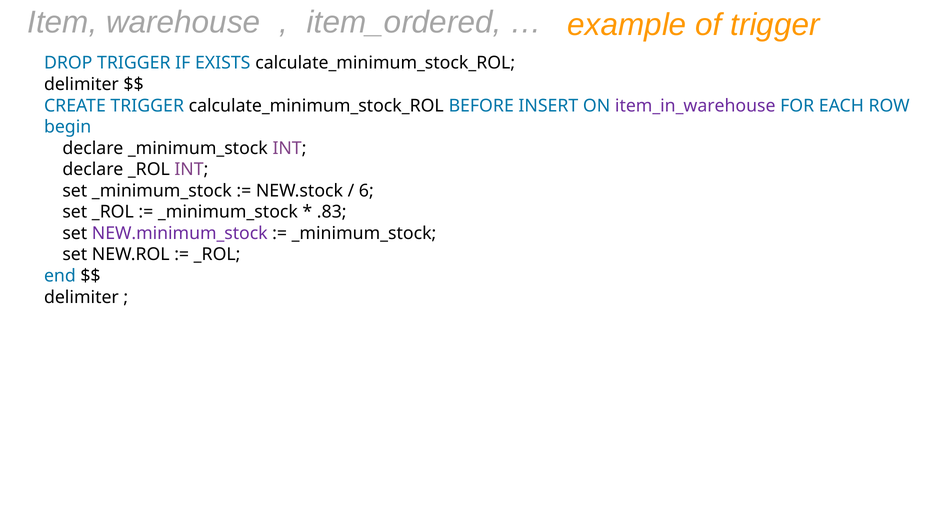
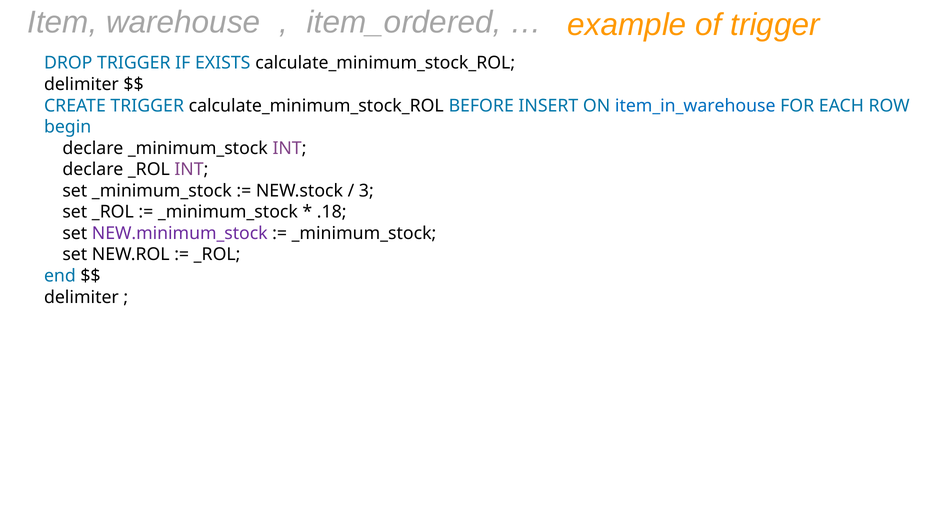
item_in_warehouse colour: purple -> blue
6: 6 -> 3
.83: .83 -> .18
